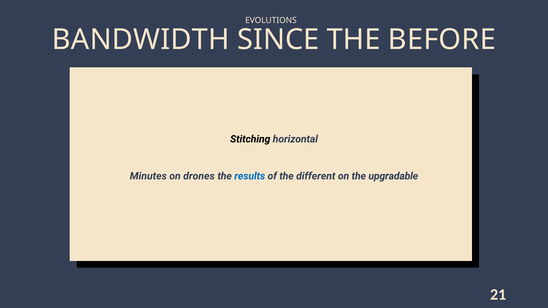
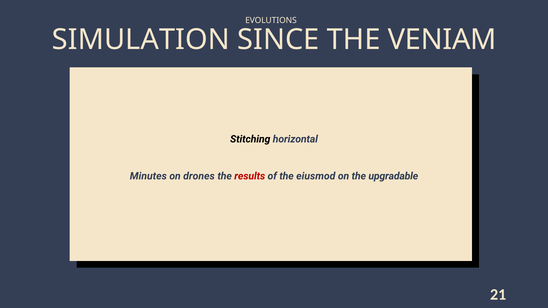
BANDWIDTH: BANDWIDTH -> SIMULATION
BEFORE: BEFORE -> VENIAM
results colour: blue -> red
different: different -> eiusmod
